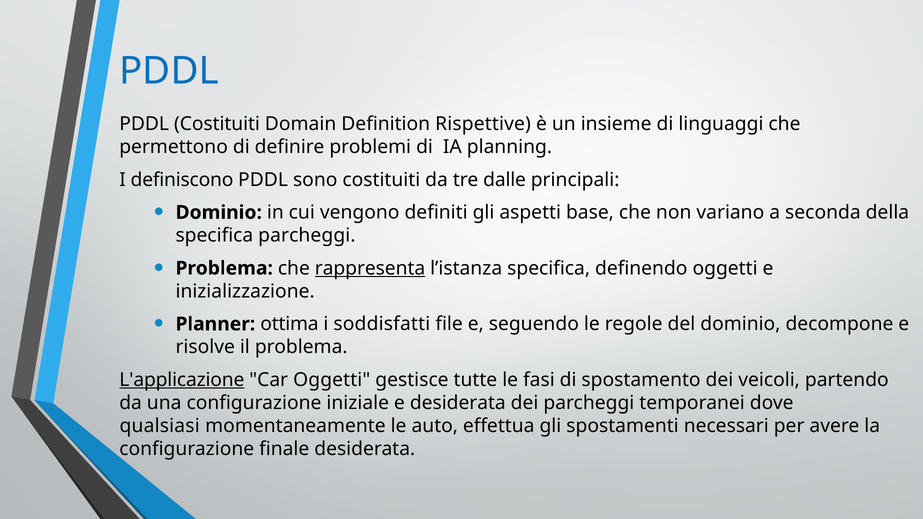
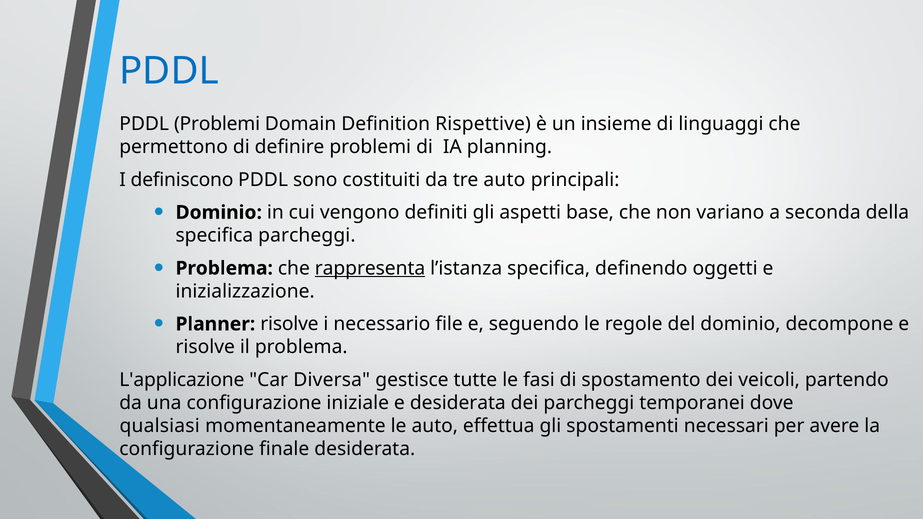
PDDL Costituiti: Costituiti -> Problemi
tre dalle: dalle -> auto
Planner ottima: ottima -> risolve
soddisfatti: soddisfatti -> necessario
L'applicazione underline: present -> none
Car Oggetti: Oggetti -> Diversa
